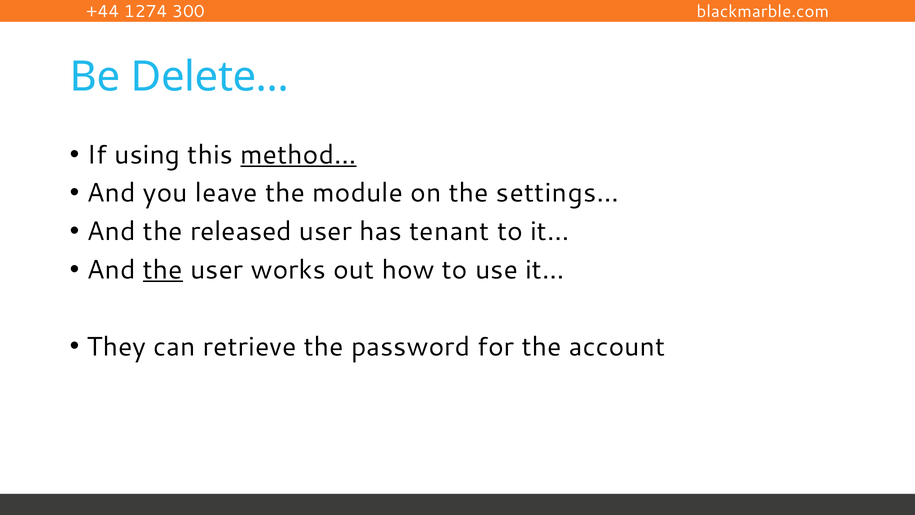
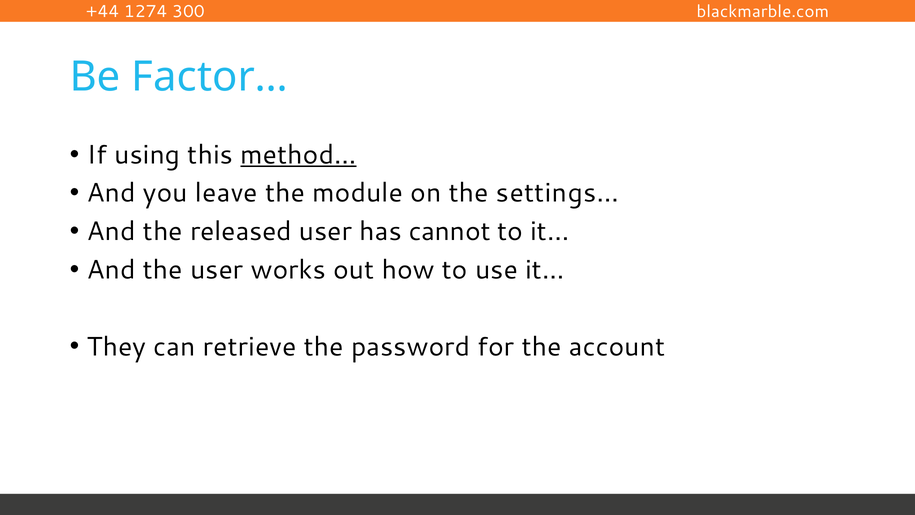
Delete…: Delete… -> Factor…
tenant: tenant -> cannot
the at (163, 270) underline: present -> none
